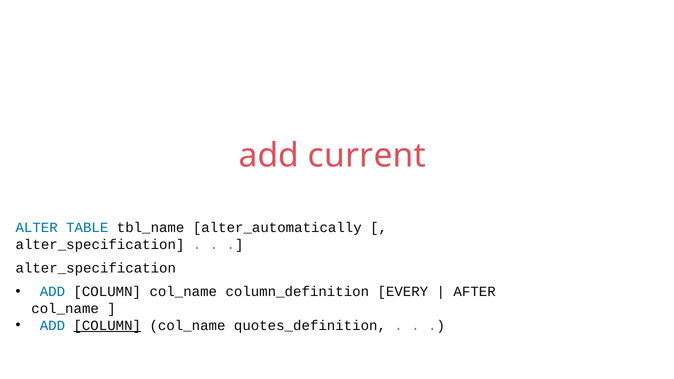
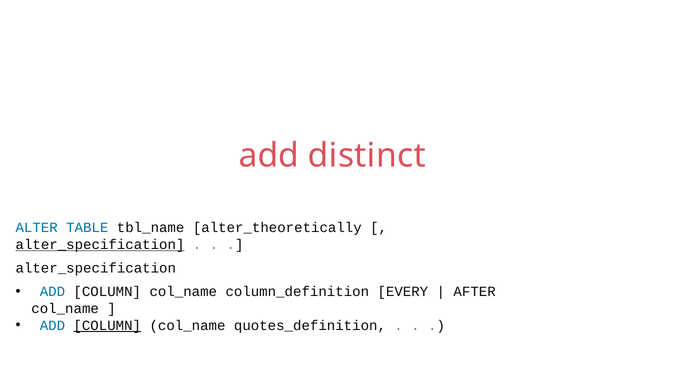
current: current -> distinct
alter_automatically: alter_automatically -> alter_theoretically
alter_specification at (100, 245) underline: none -> present
